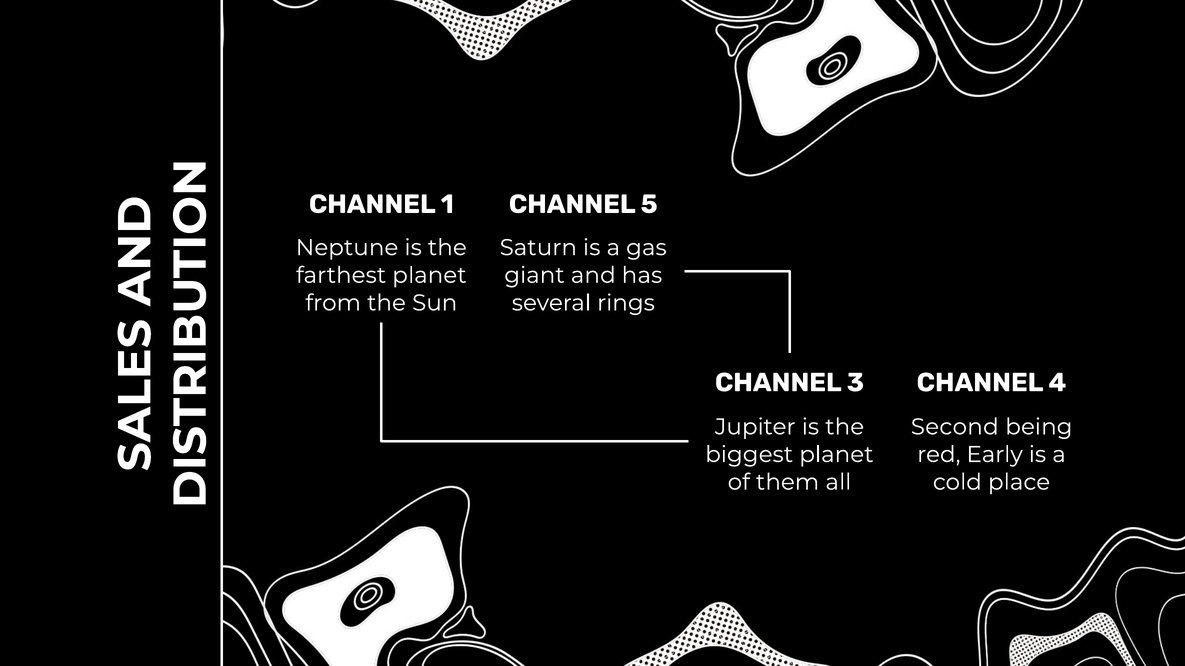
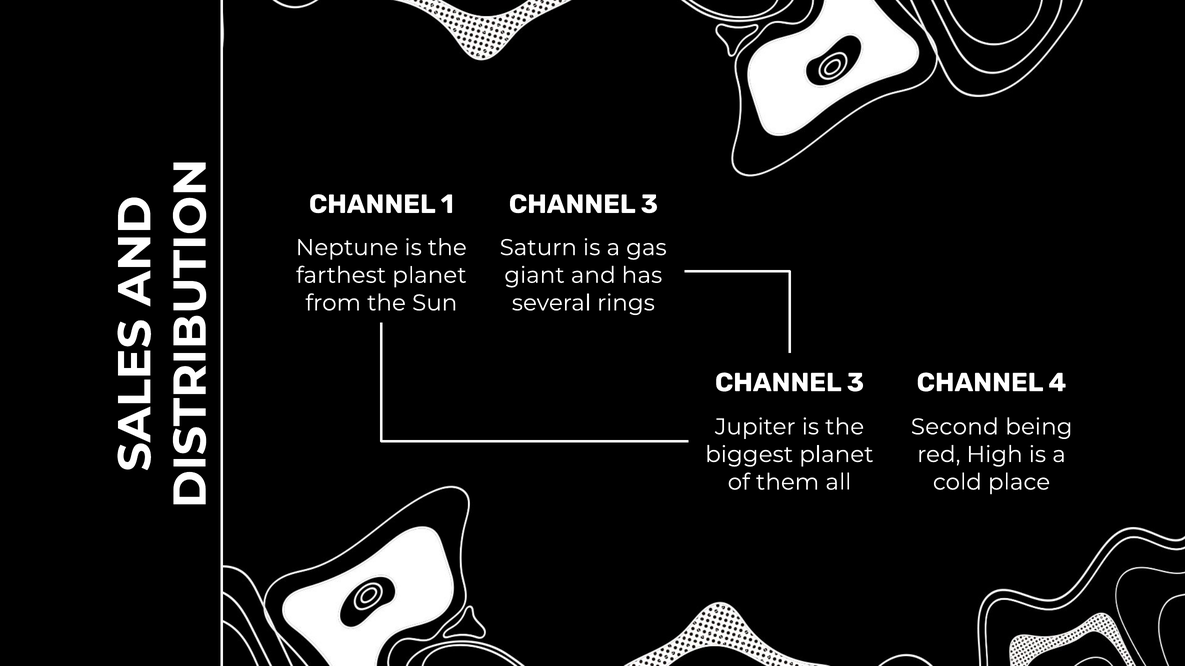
5 at (649, 204): 5 -> 3
Early: Early -> High
